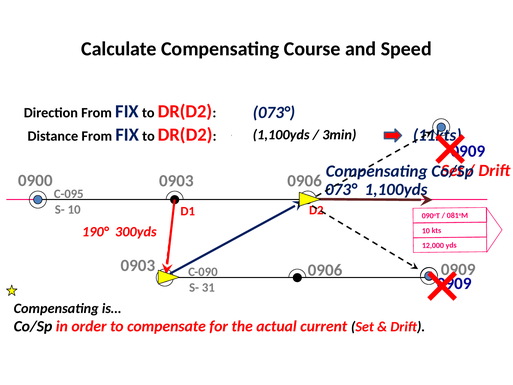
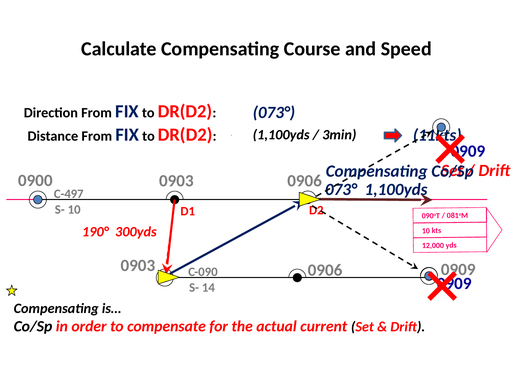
C-095: C-095 -> C-497
31: 31 -> 14
